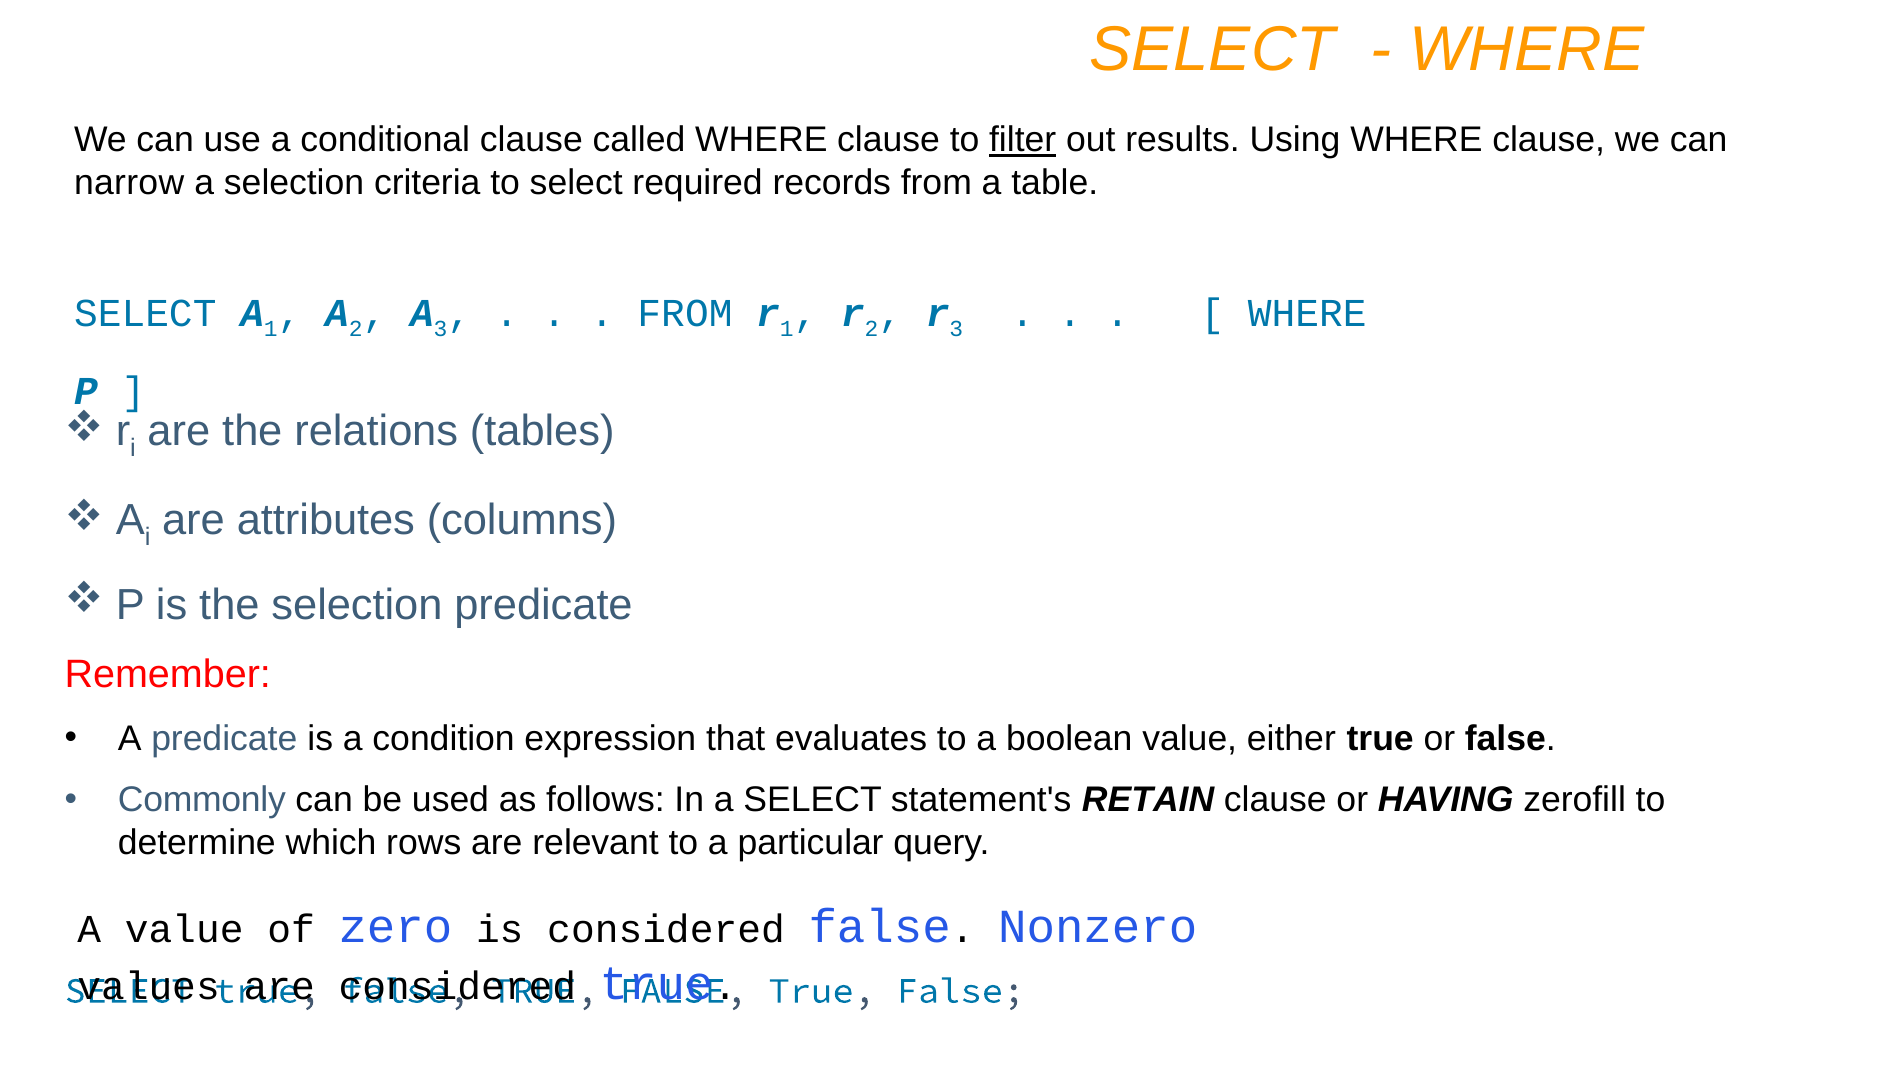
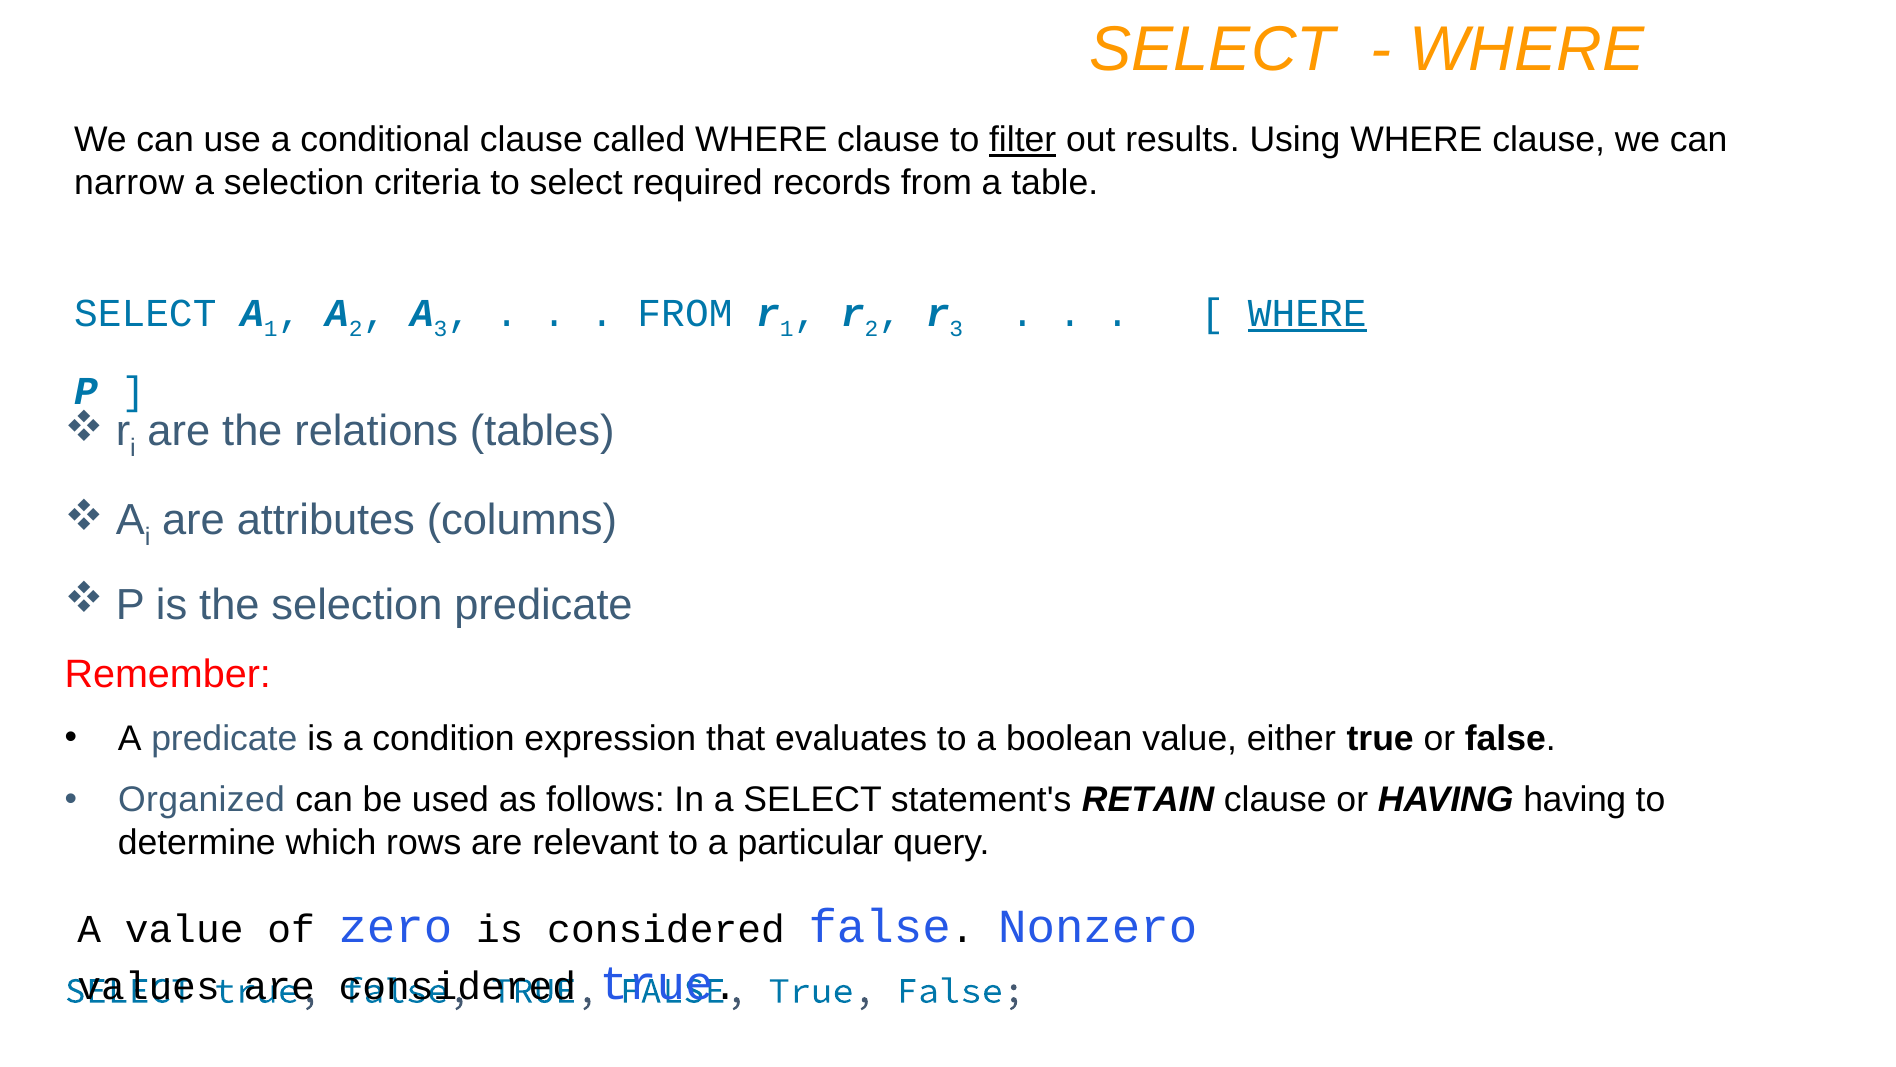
WHERE at (1307, 313) underline: none -> present
Commonly: Commonly -> Organized
HAVING zerofill: zerofill -> having
